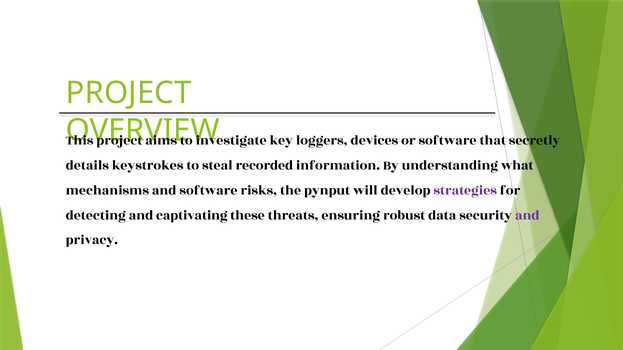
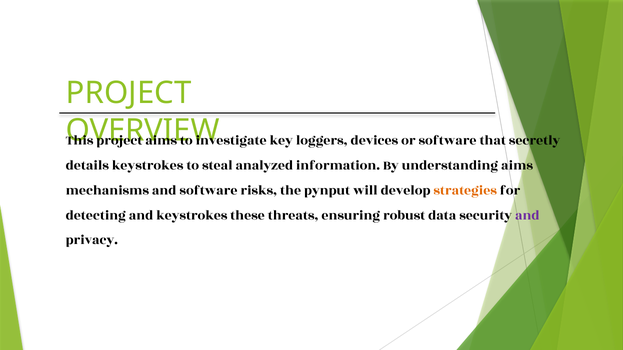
recorded: recorded -> analyzed
understanding what: what -> aims
strategies colour: purple -> orange
and captivating: captivating -> keystrokes
